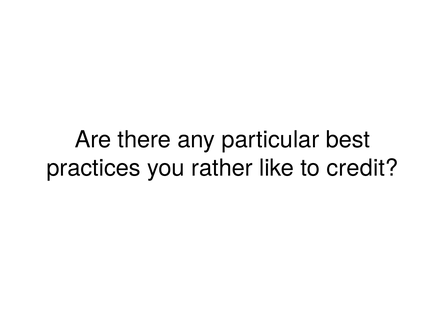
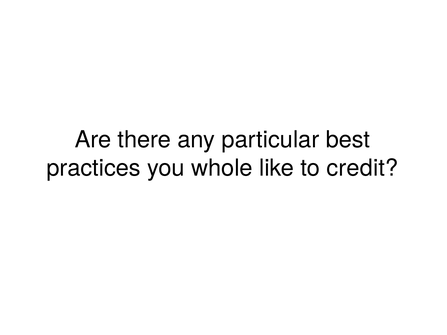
rather: rather -> whole
